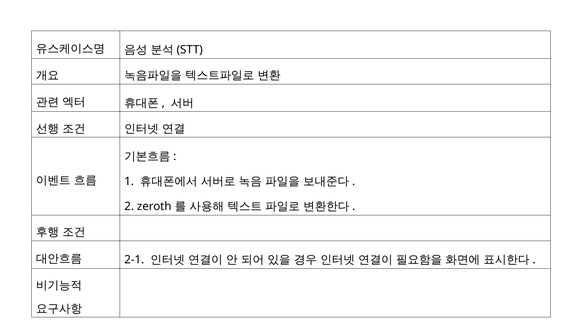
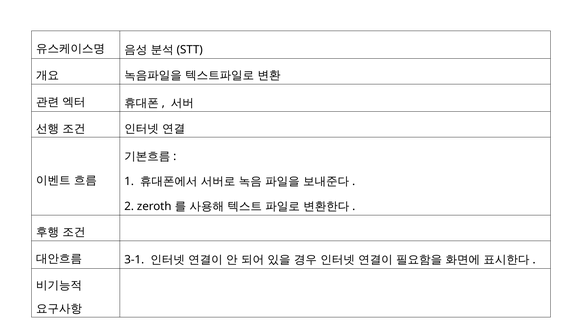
2-1: 2-1 -> 3-1
